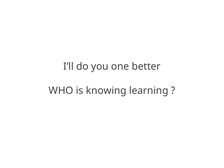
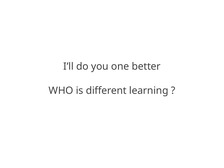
knowing: knowing -> different
